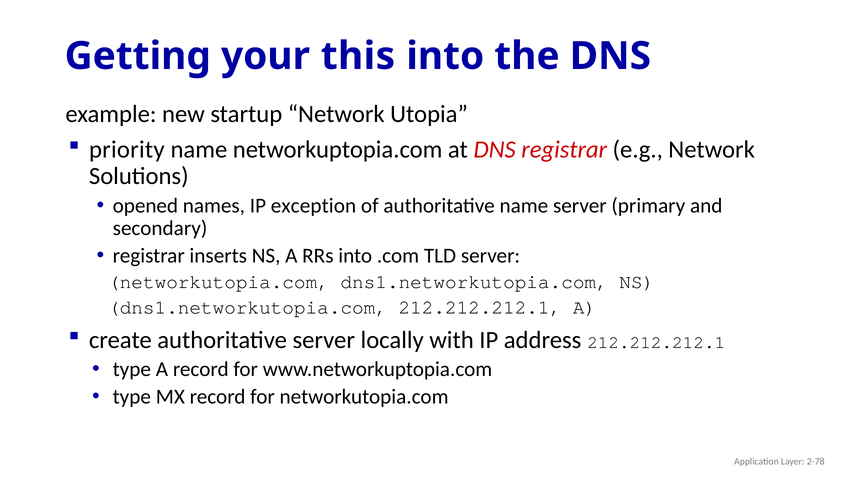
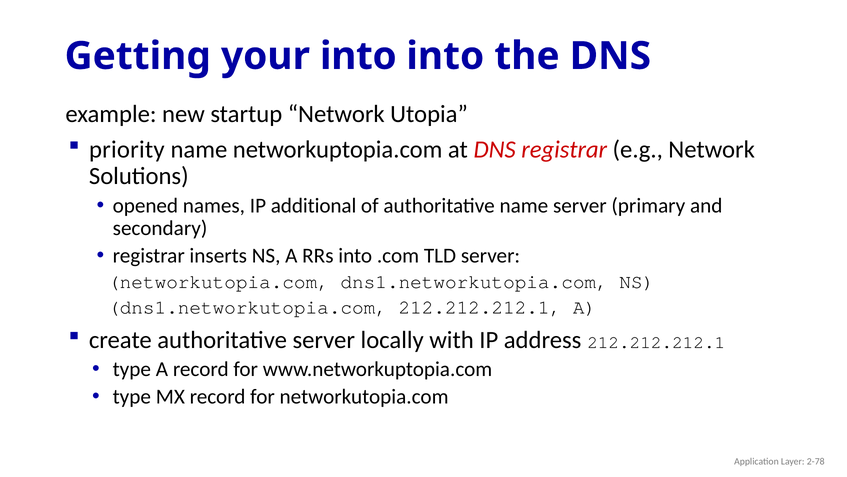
your this: this -> into
exception: exception -> additional
